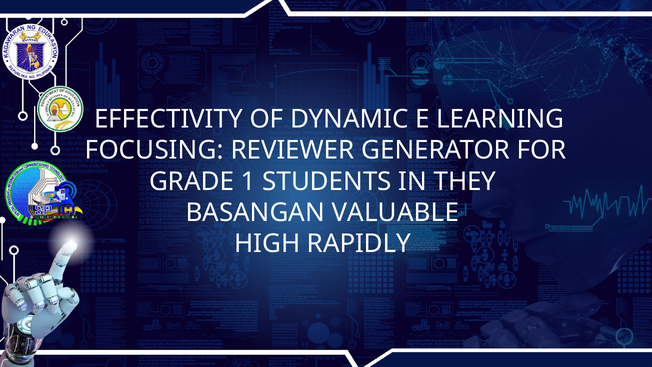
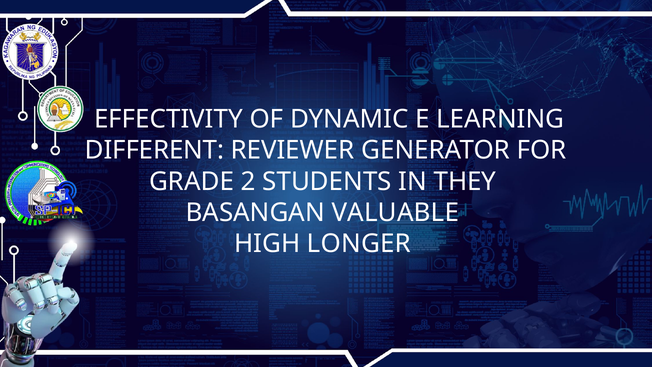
FOCUSING: FOCUSING -> DIFFERENT
1: 1 -> 2
RAPIDLY: RAPIDLY -> LONGER
